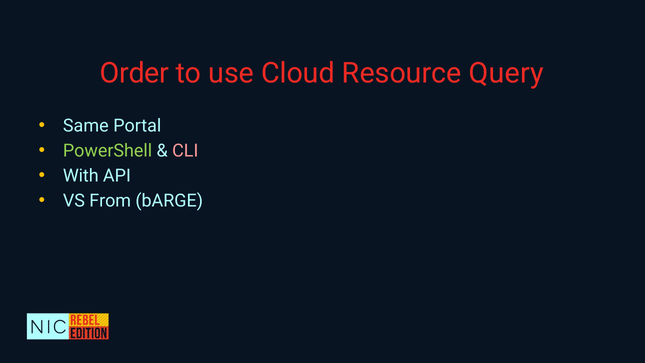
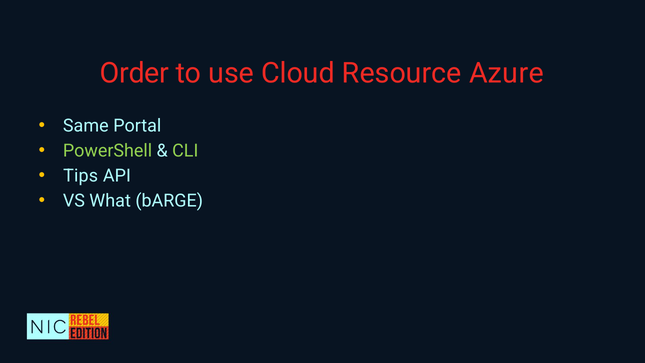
Query: Query -> Azure
CLI colour: pink -> light green
With: With -> Tips
From: From -> What
